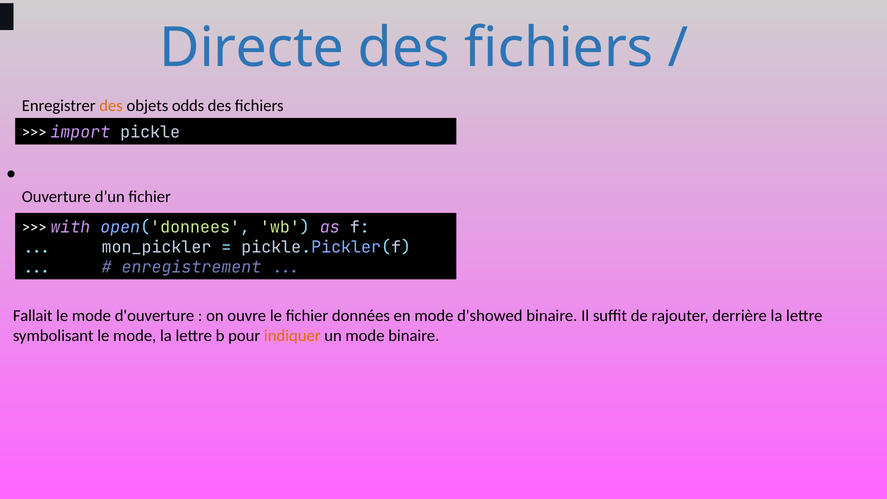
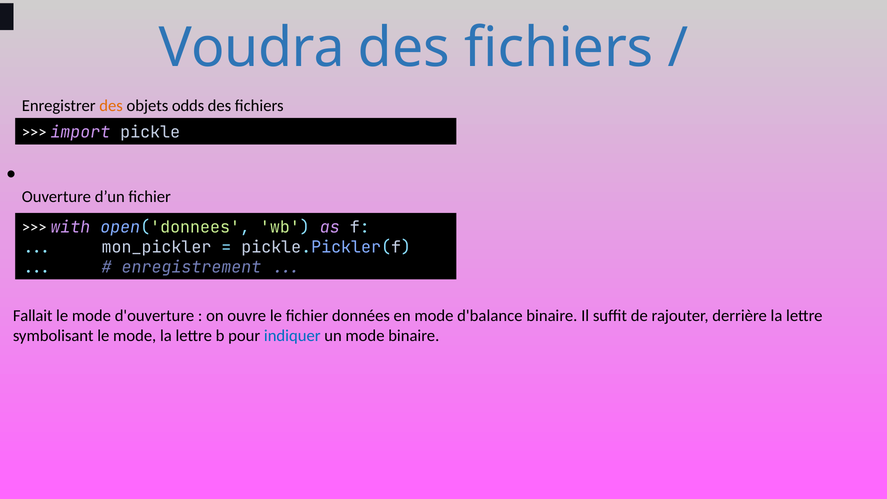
Directe: Directe -> Voudra
d'showed: d'showed -> d'balance
indiquer colour: orange -> blue
